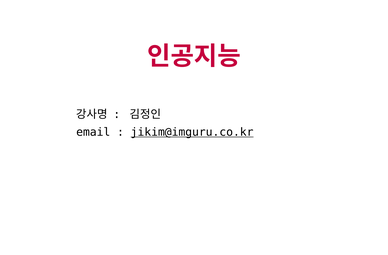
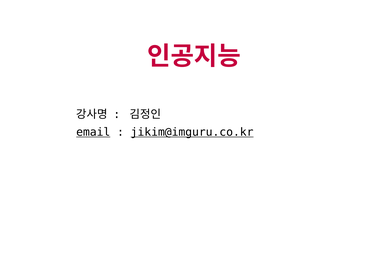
email underline: none -> present
